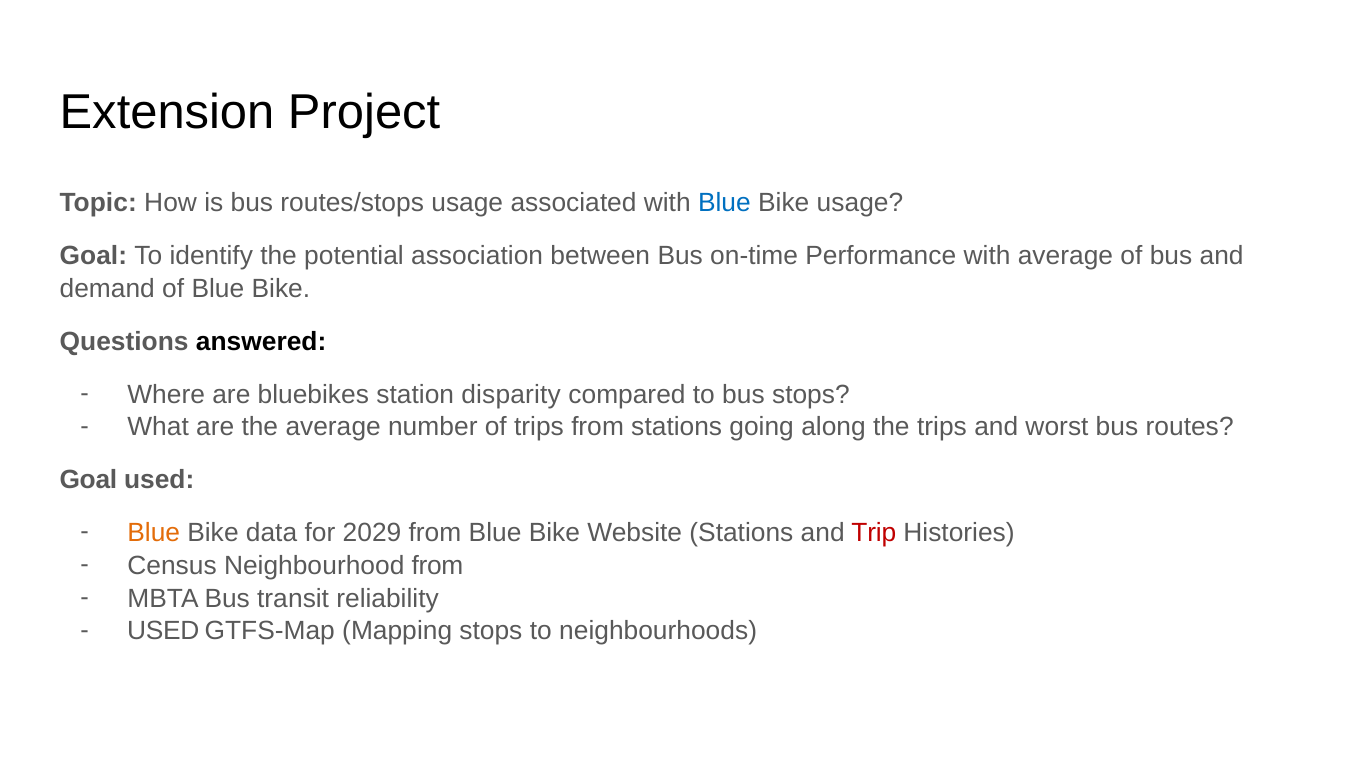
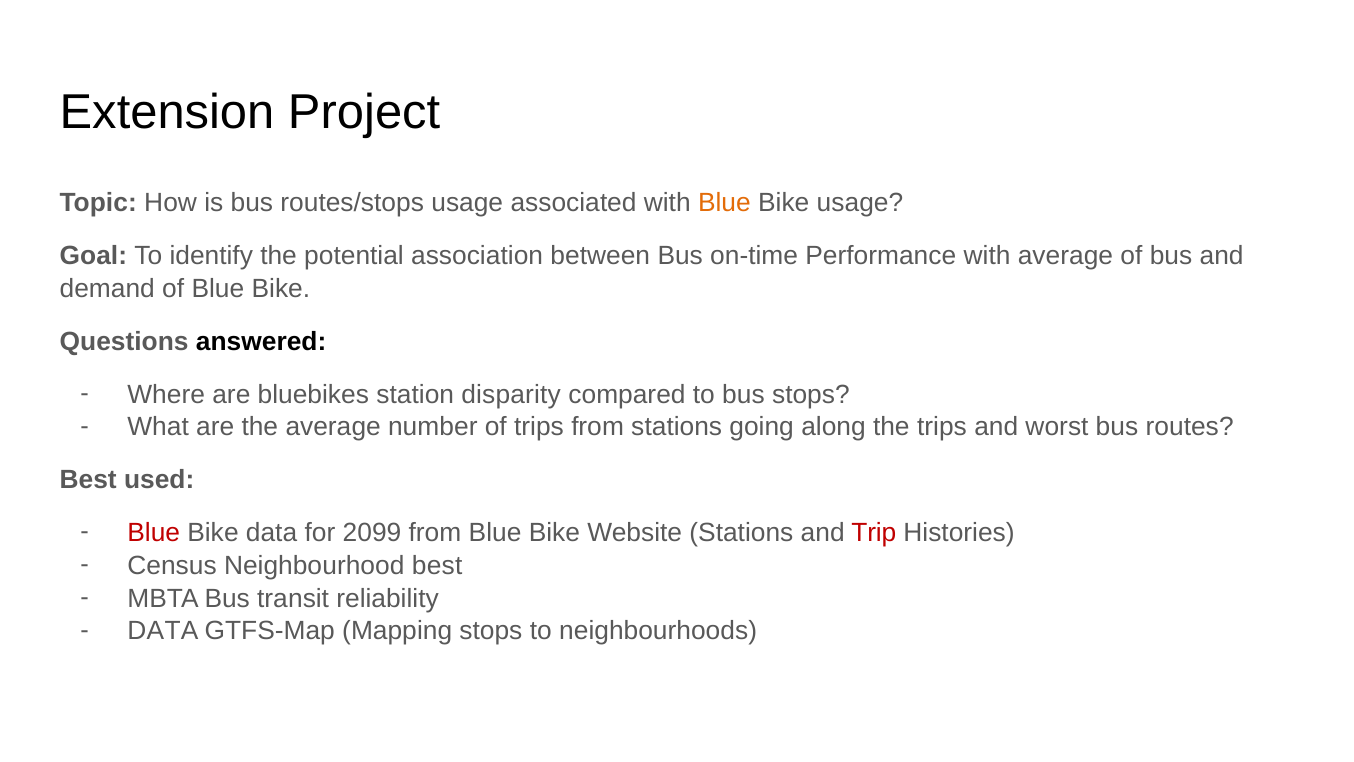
Blue at (724, 203) colour: blue -> orange
Goal at (88, 480): Goal -> Best
Blue at (154, 533) colour: orange -> red
2029: 2029 -> 2099
Neighbourhood from: from -> best
USED at (163, 631): USED -> DATA
